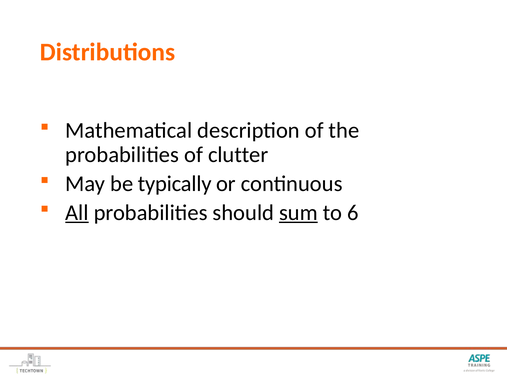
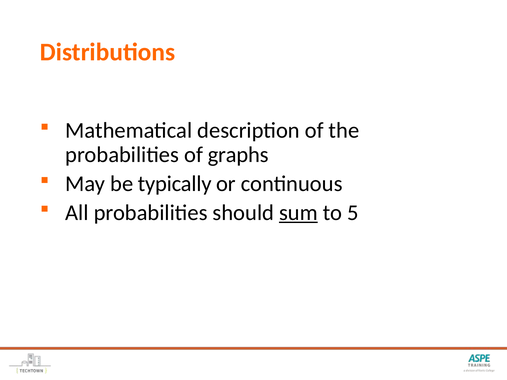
clutter: clutter -> graphs
All underline: present -> none
6: 6 -> 5
